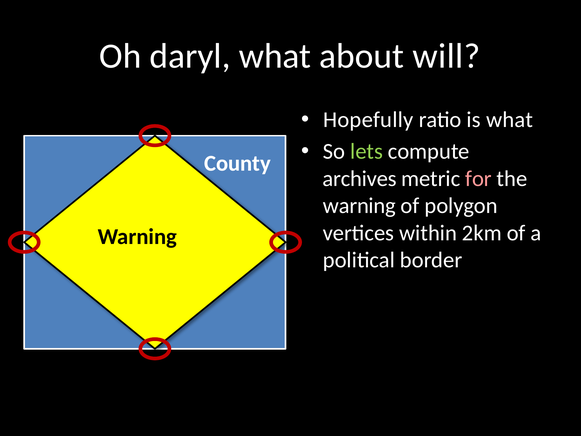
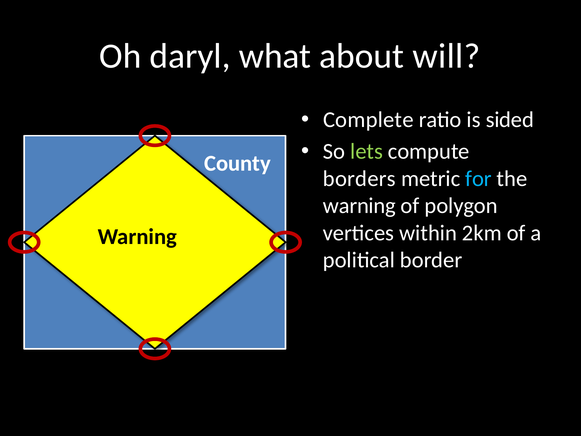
Hopefully: Hopefully -> Complete
is what: what -> sided
archives: archives -> borders
for colour: pink -> light blue
